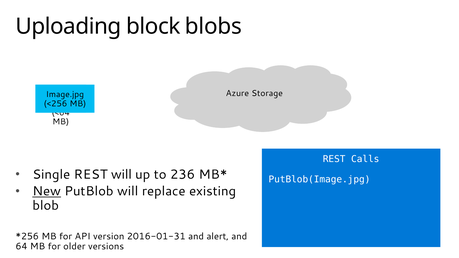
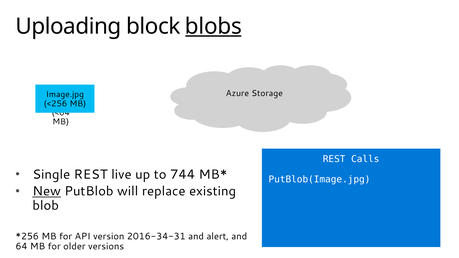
blobs underline: none -> present
REST will: will -> live
236: 236 -> 744
2016-01-31: 2016-01-31 -> 2016-34-31
